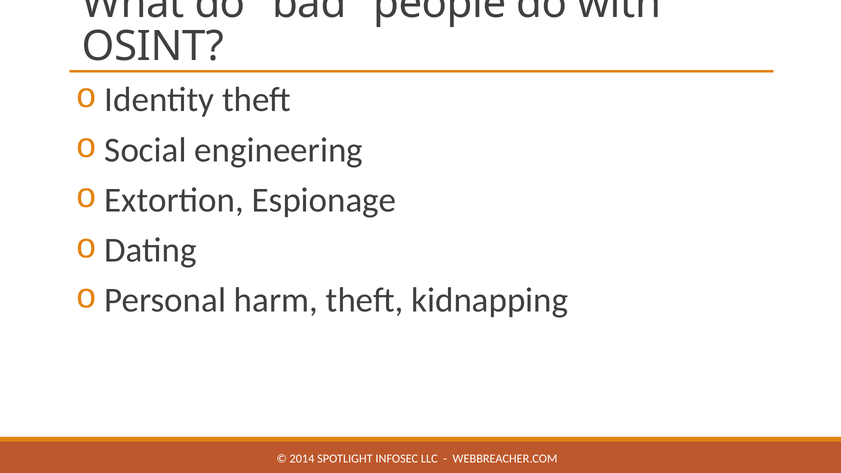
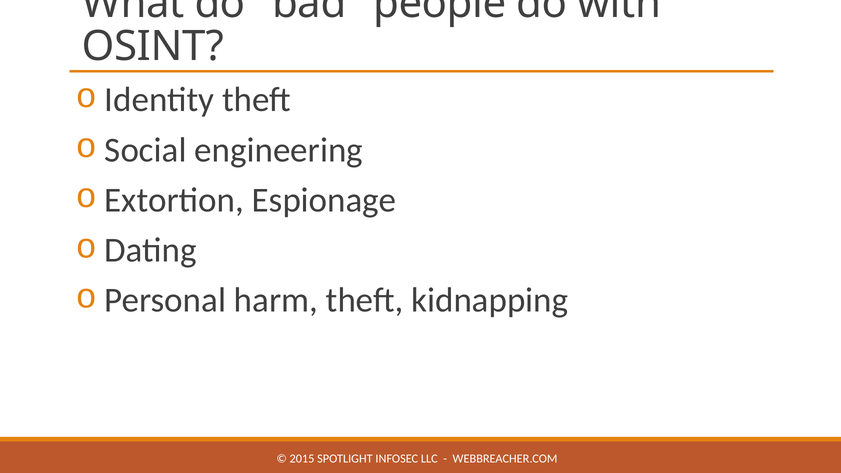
2014: 2014 -> 2015
